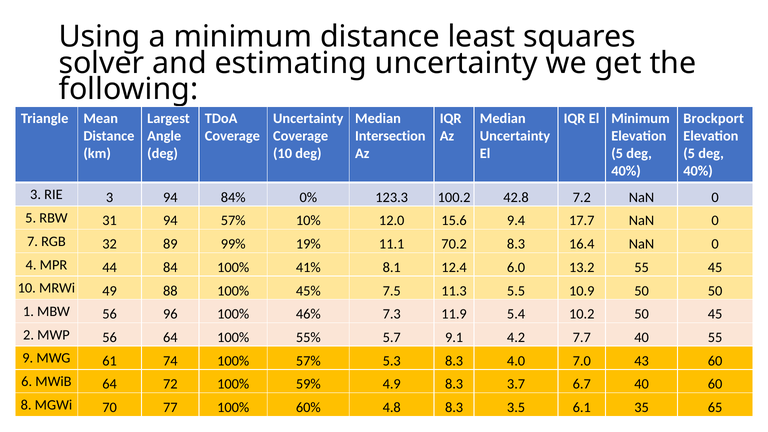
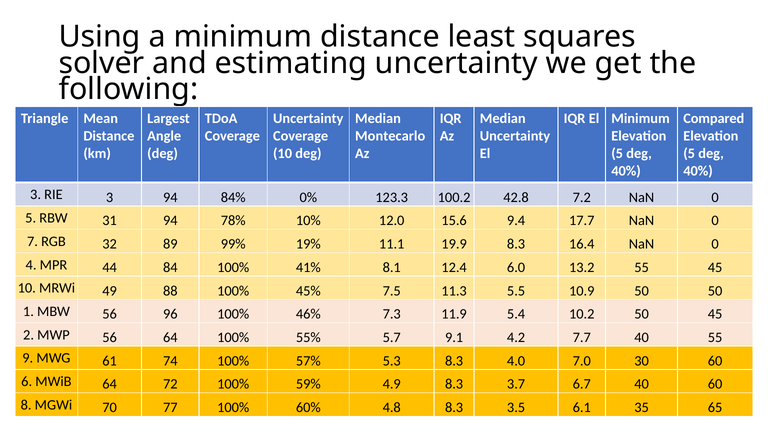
Brockport: Brockport -> Compared
Intersection: Intersection -> Montecarlo
94 57%: 57% -> 78%
70.2: 70.2 -> 19.9
43: 43 -> 30
